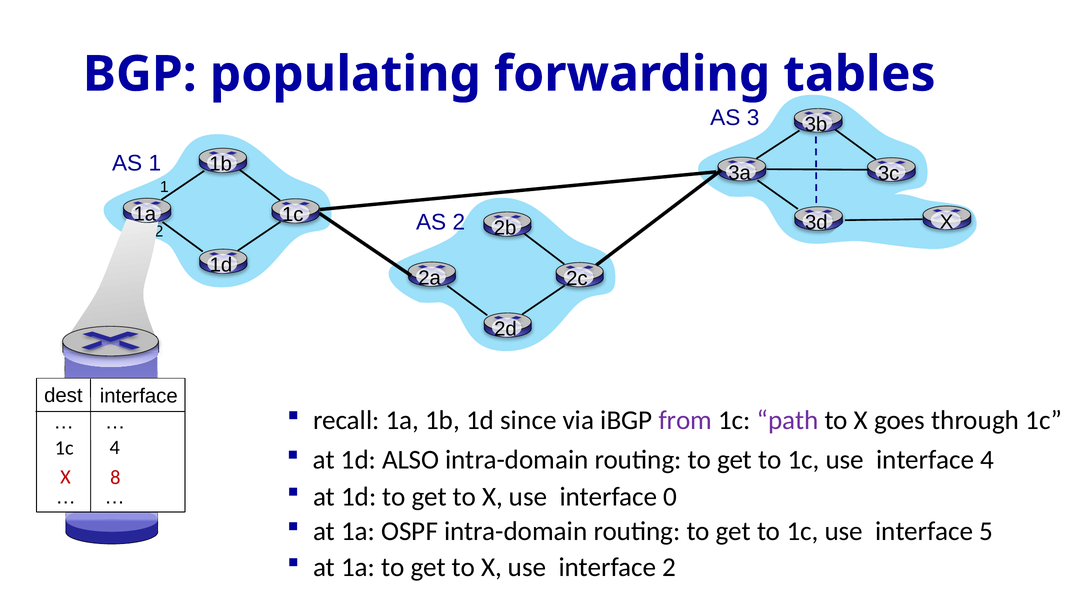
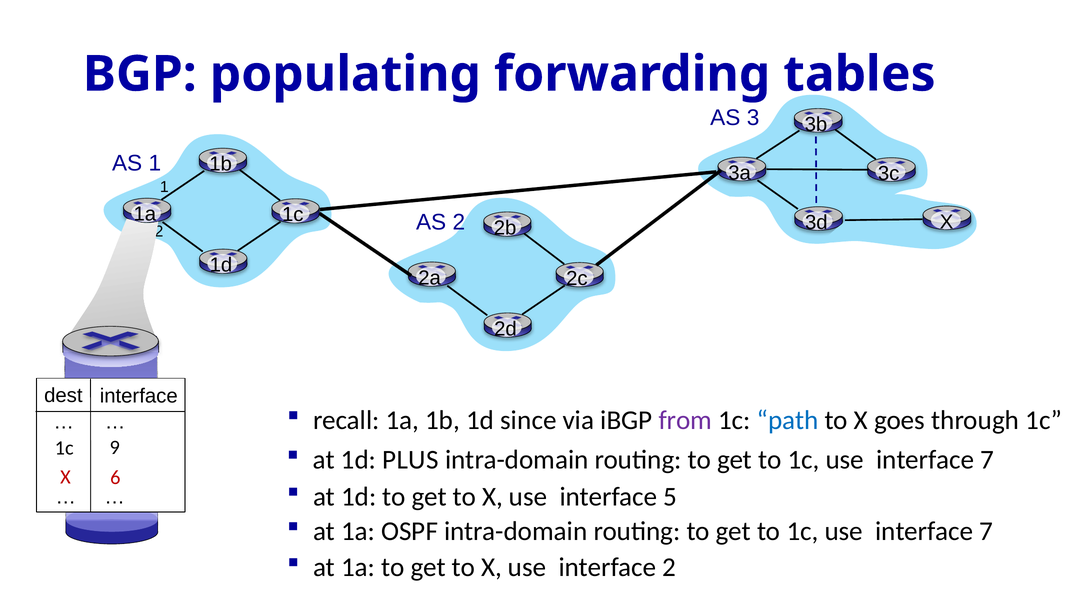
path colour: purple -> blue
1c 4: 4 -> 9
ALSO: ALSO -> PLUS
4 at (987, 460): 4 -> 7
8: 8 -> 6
0: 0 -> 5
5 at (986, 531): 5 -> 7
